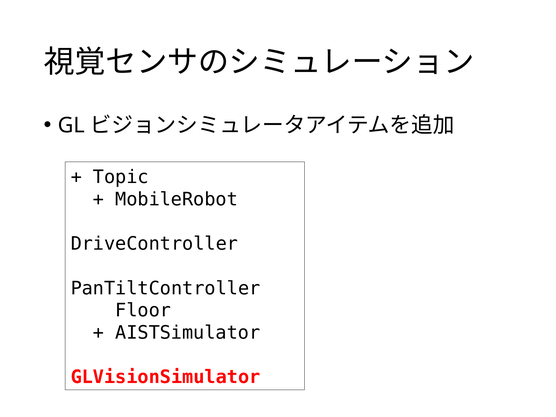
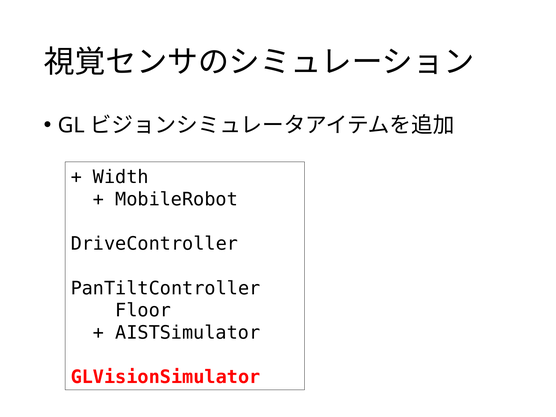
Topic: Topic -> Width
